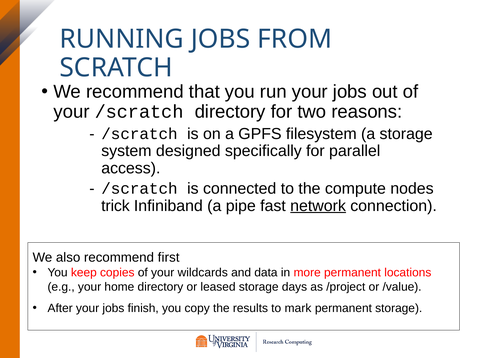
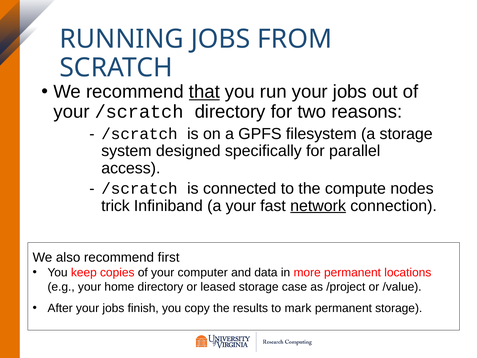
that underline: none -> present
a pipe: pipe -> your
wildcards: wildcards -> computer
days: days -> case
